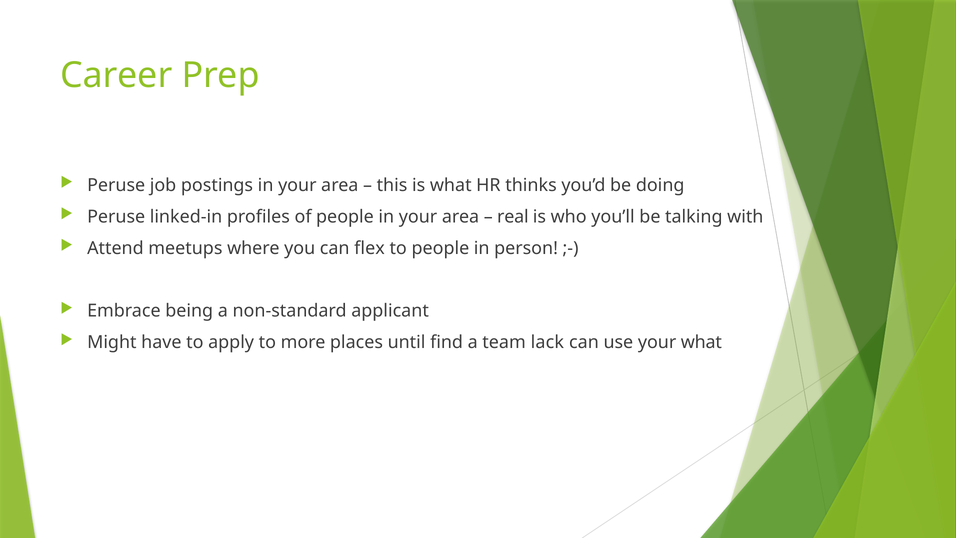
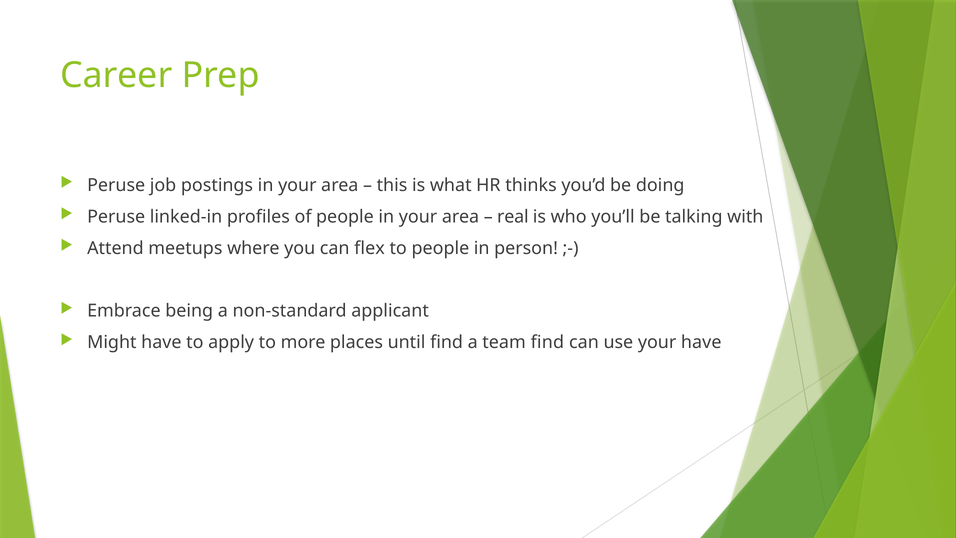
team lack: lack -> find
your what: what -> have
